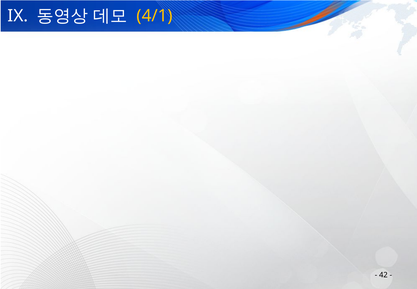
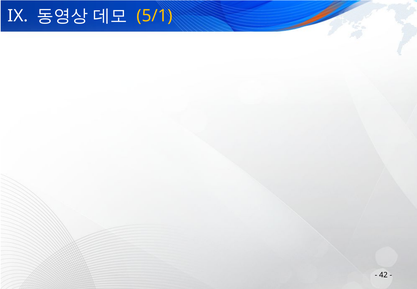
4/1: 4/1 -> 5/1
